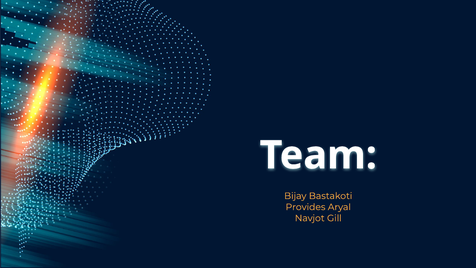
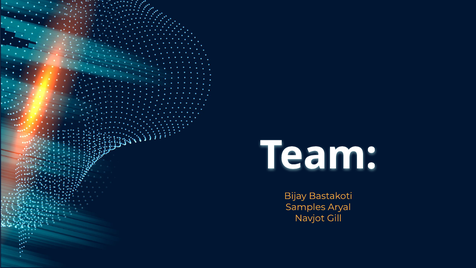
Provides: Provides -> Samples
